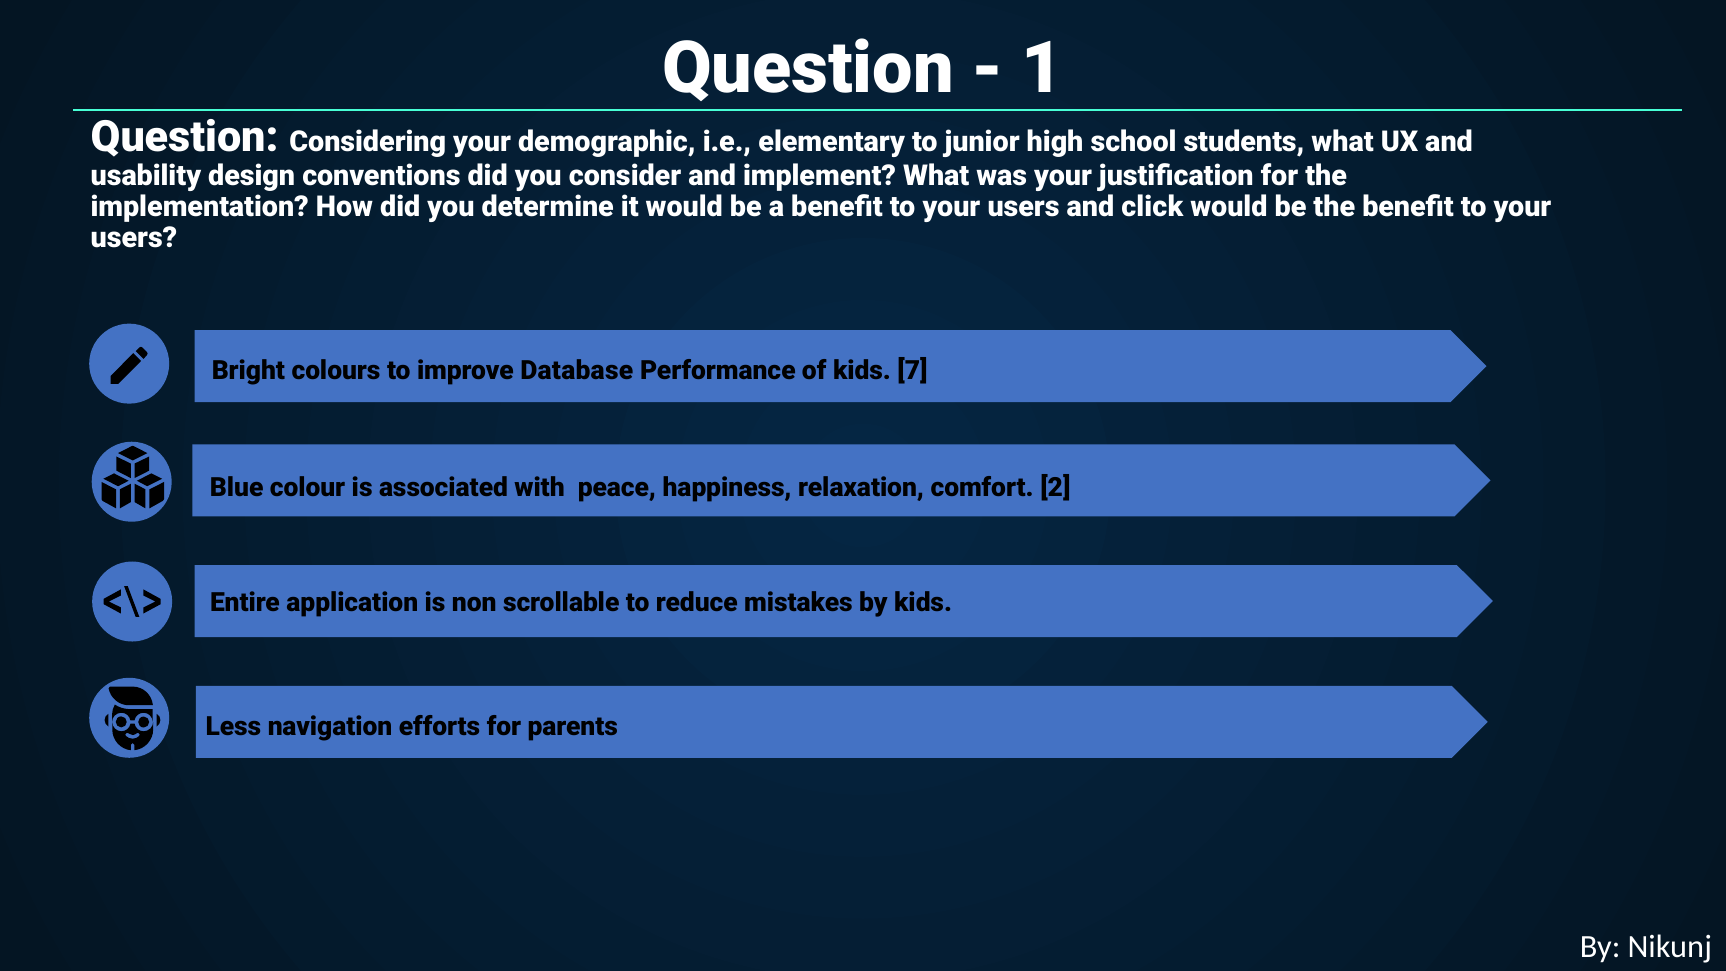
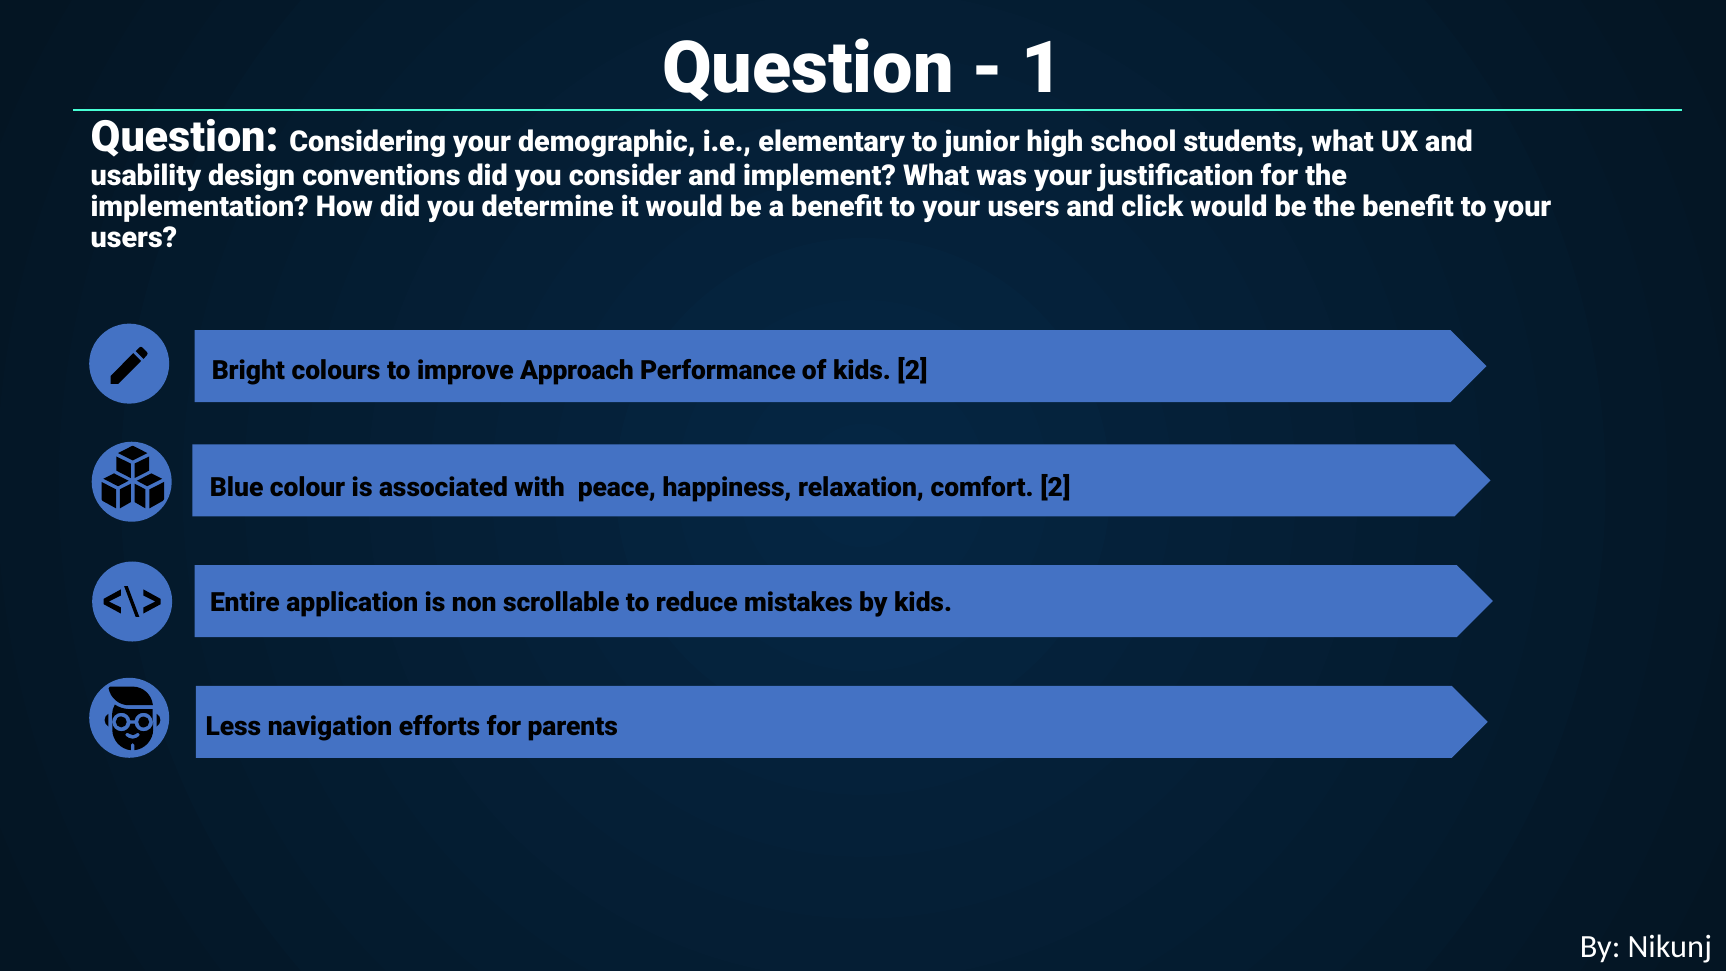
Database: Database -> Approach
kids 7: 7 -> 2
